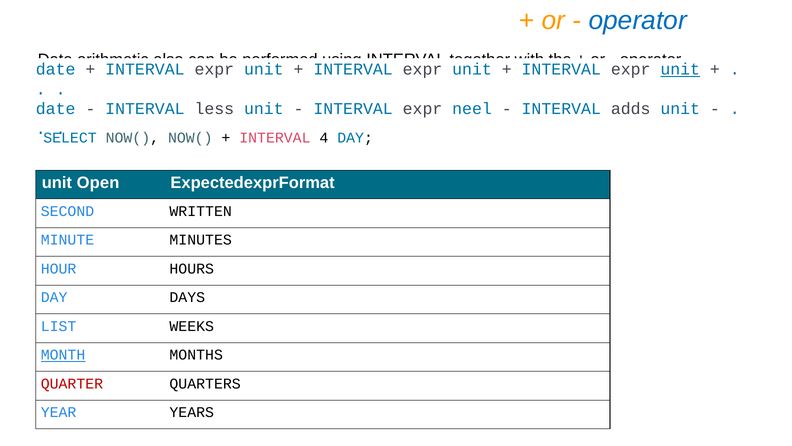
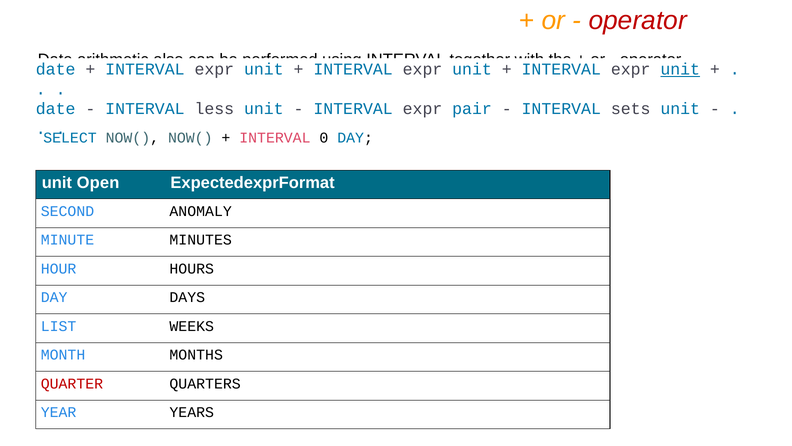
operator at (638, 21) colour: blue -> red
neel: neel -> pair
adds: adds -> sets
4: 4 -> 0
WRITTEN: WRITTEN -> ANOMALY
MONTH underline: present -> none
